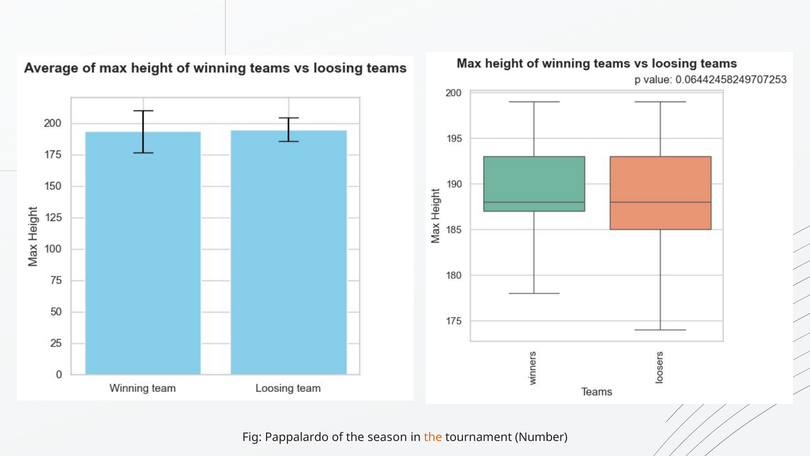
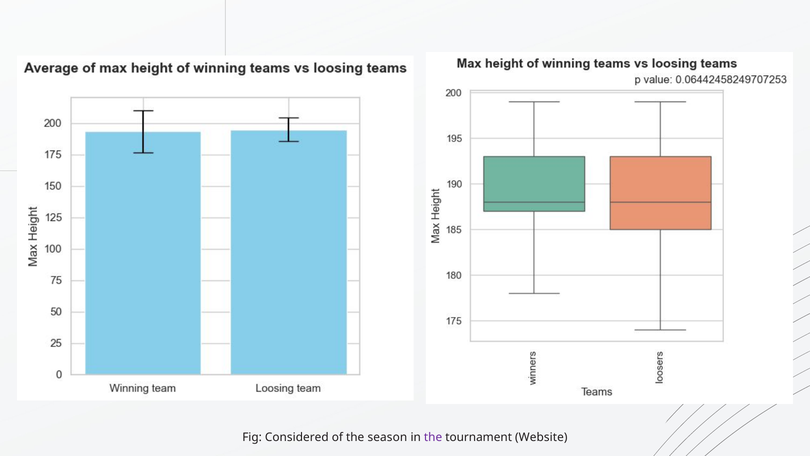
Pappalardo: Pappalardo -> Considered
the at (433, 437) colour: orange -> purple
Number: Number -> Website
